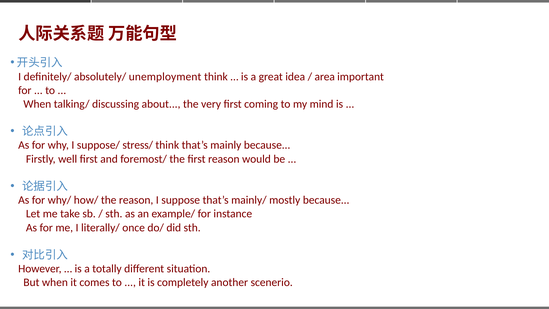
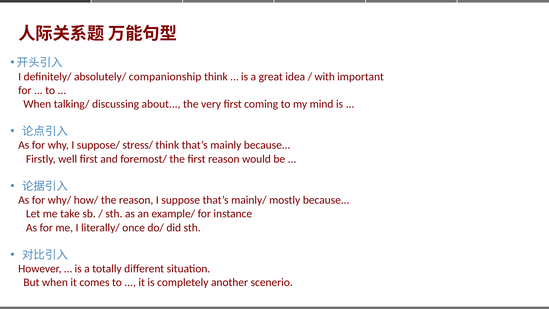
unemployment: unemployment -> companionship
area: area -> with
